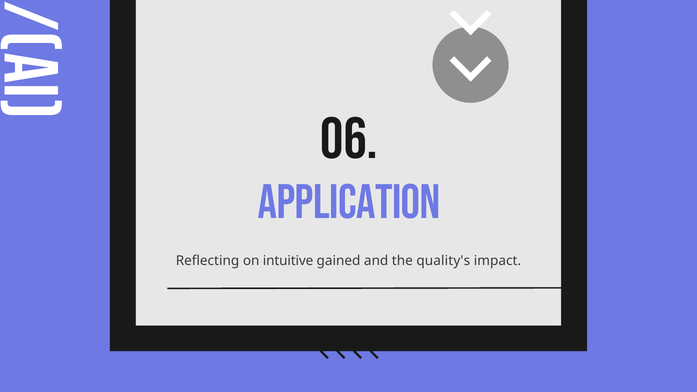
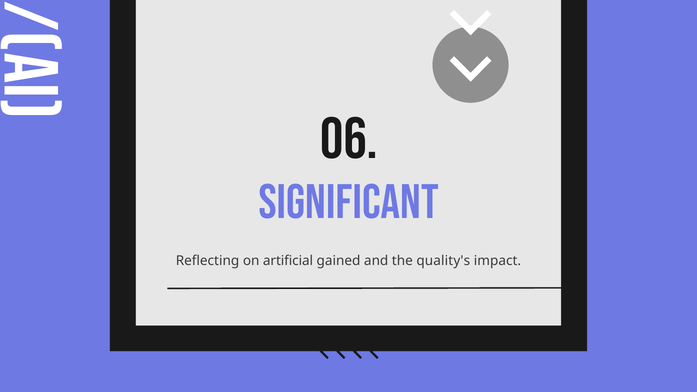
application: application -> significant
intuitive: intuitive -> artificial
